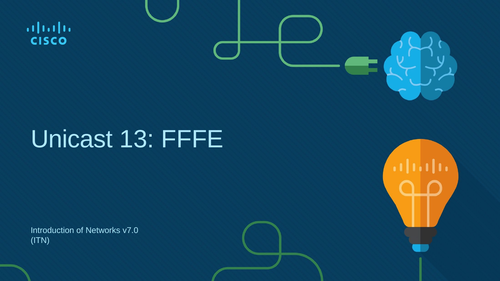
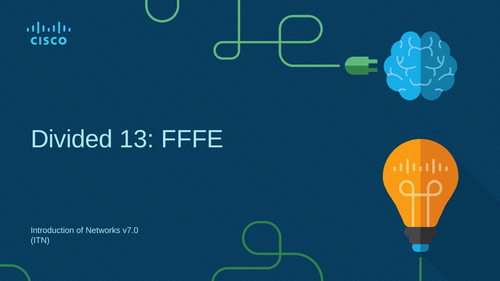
Unicast: Unicast -> Divided
